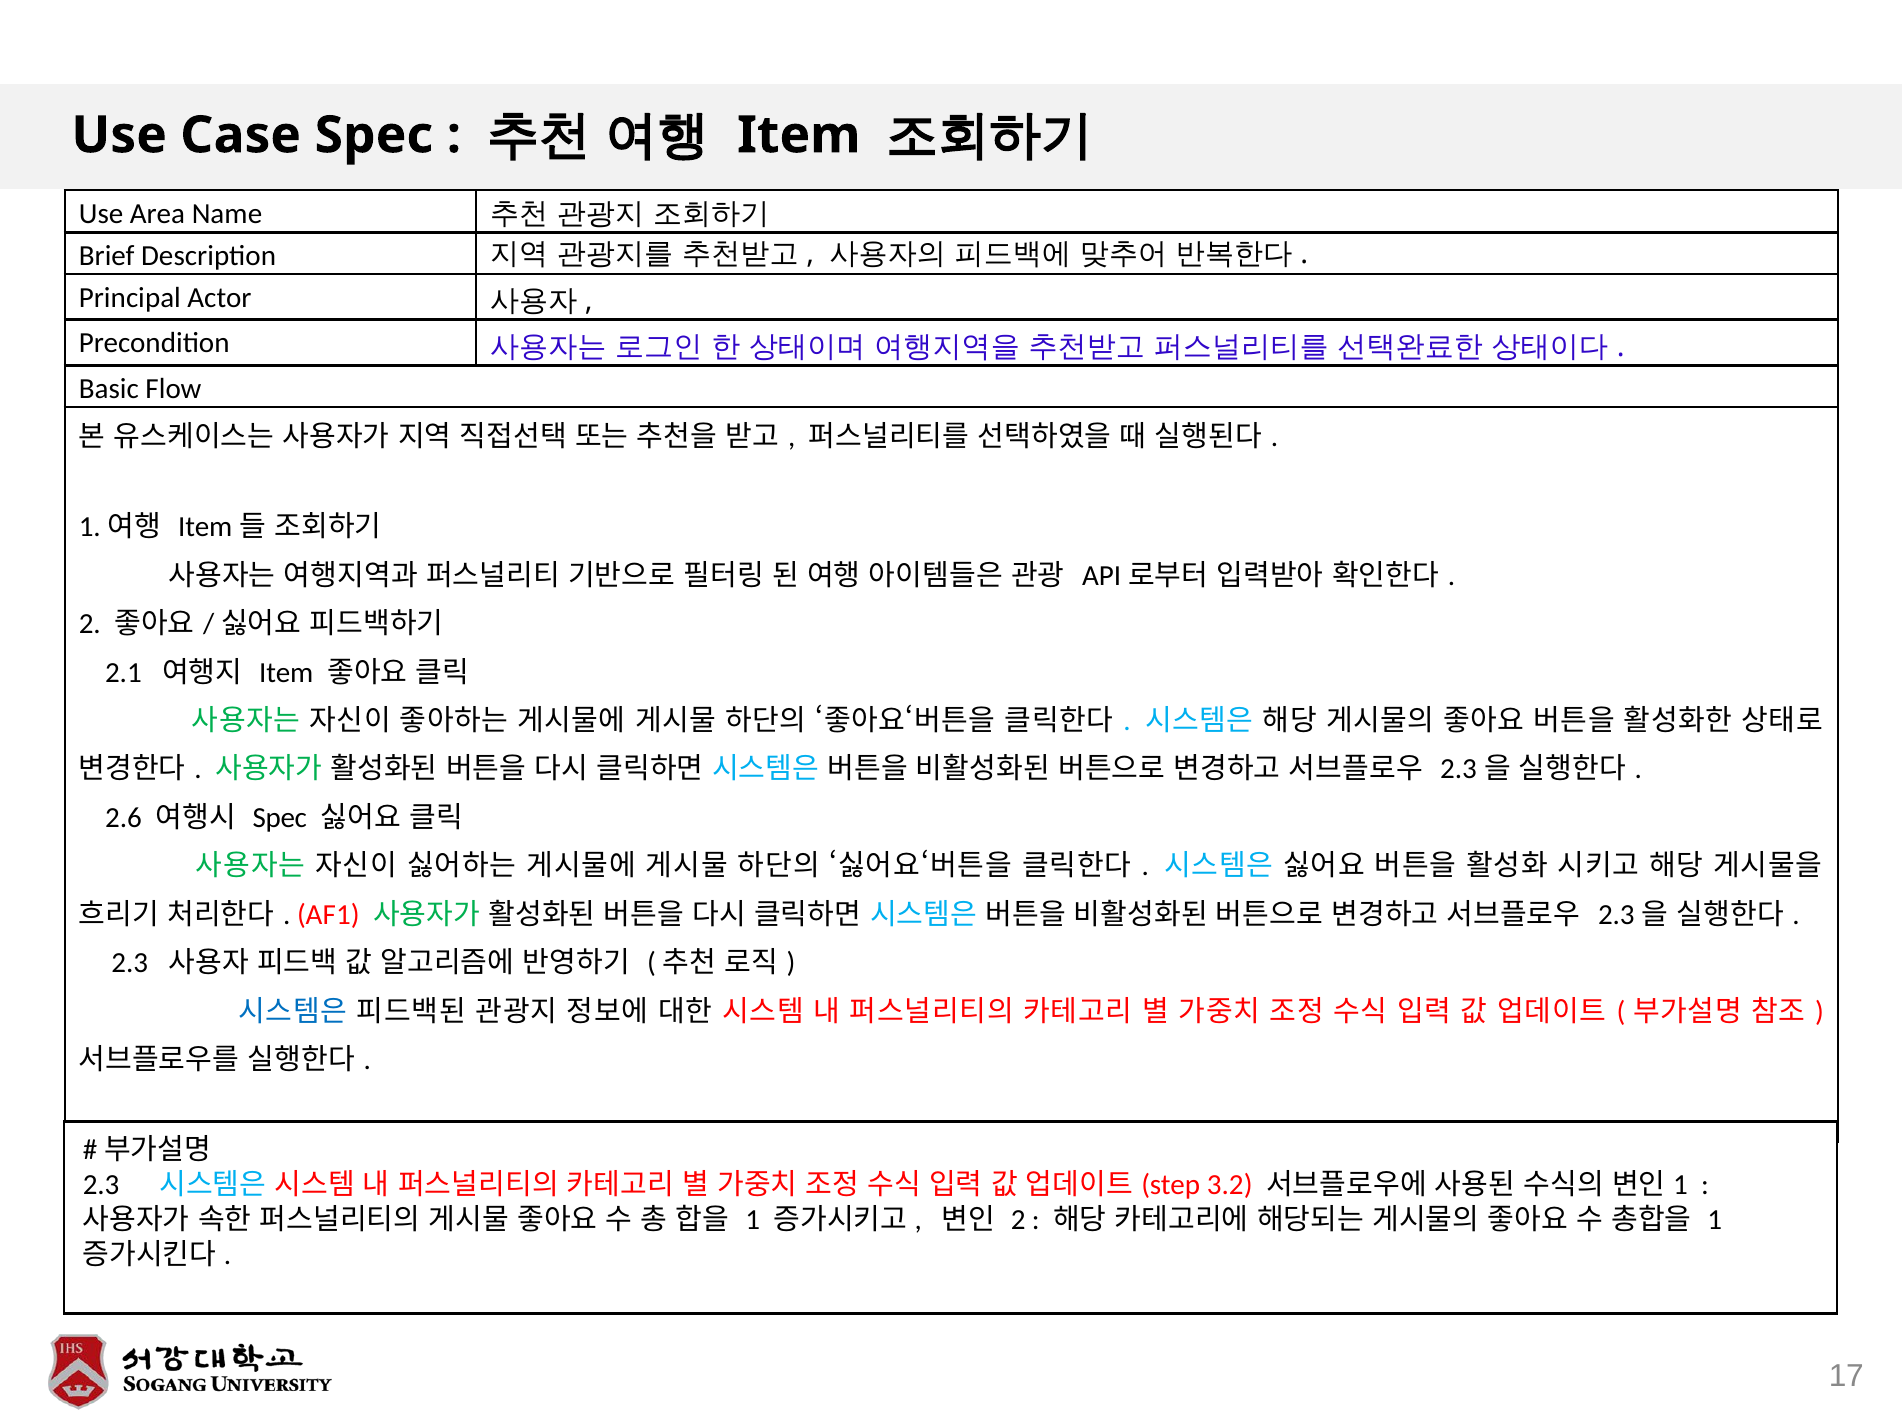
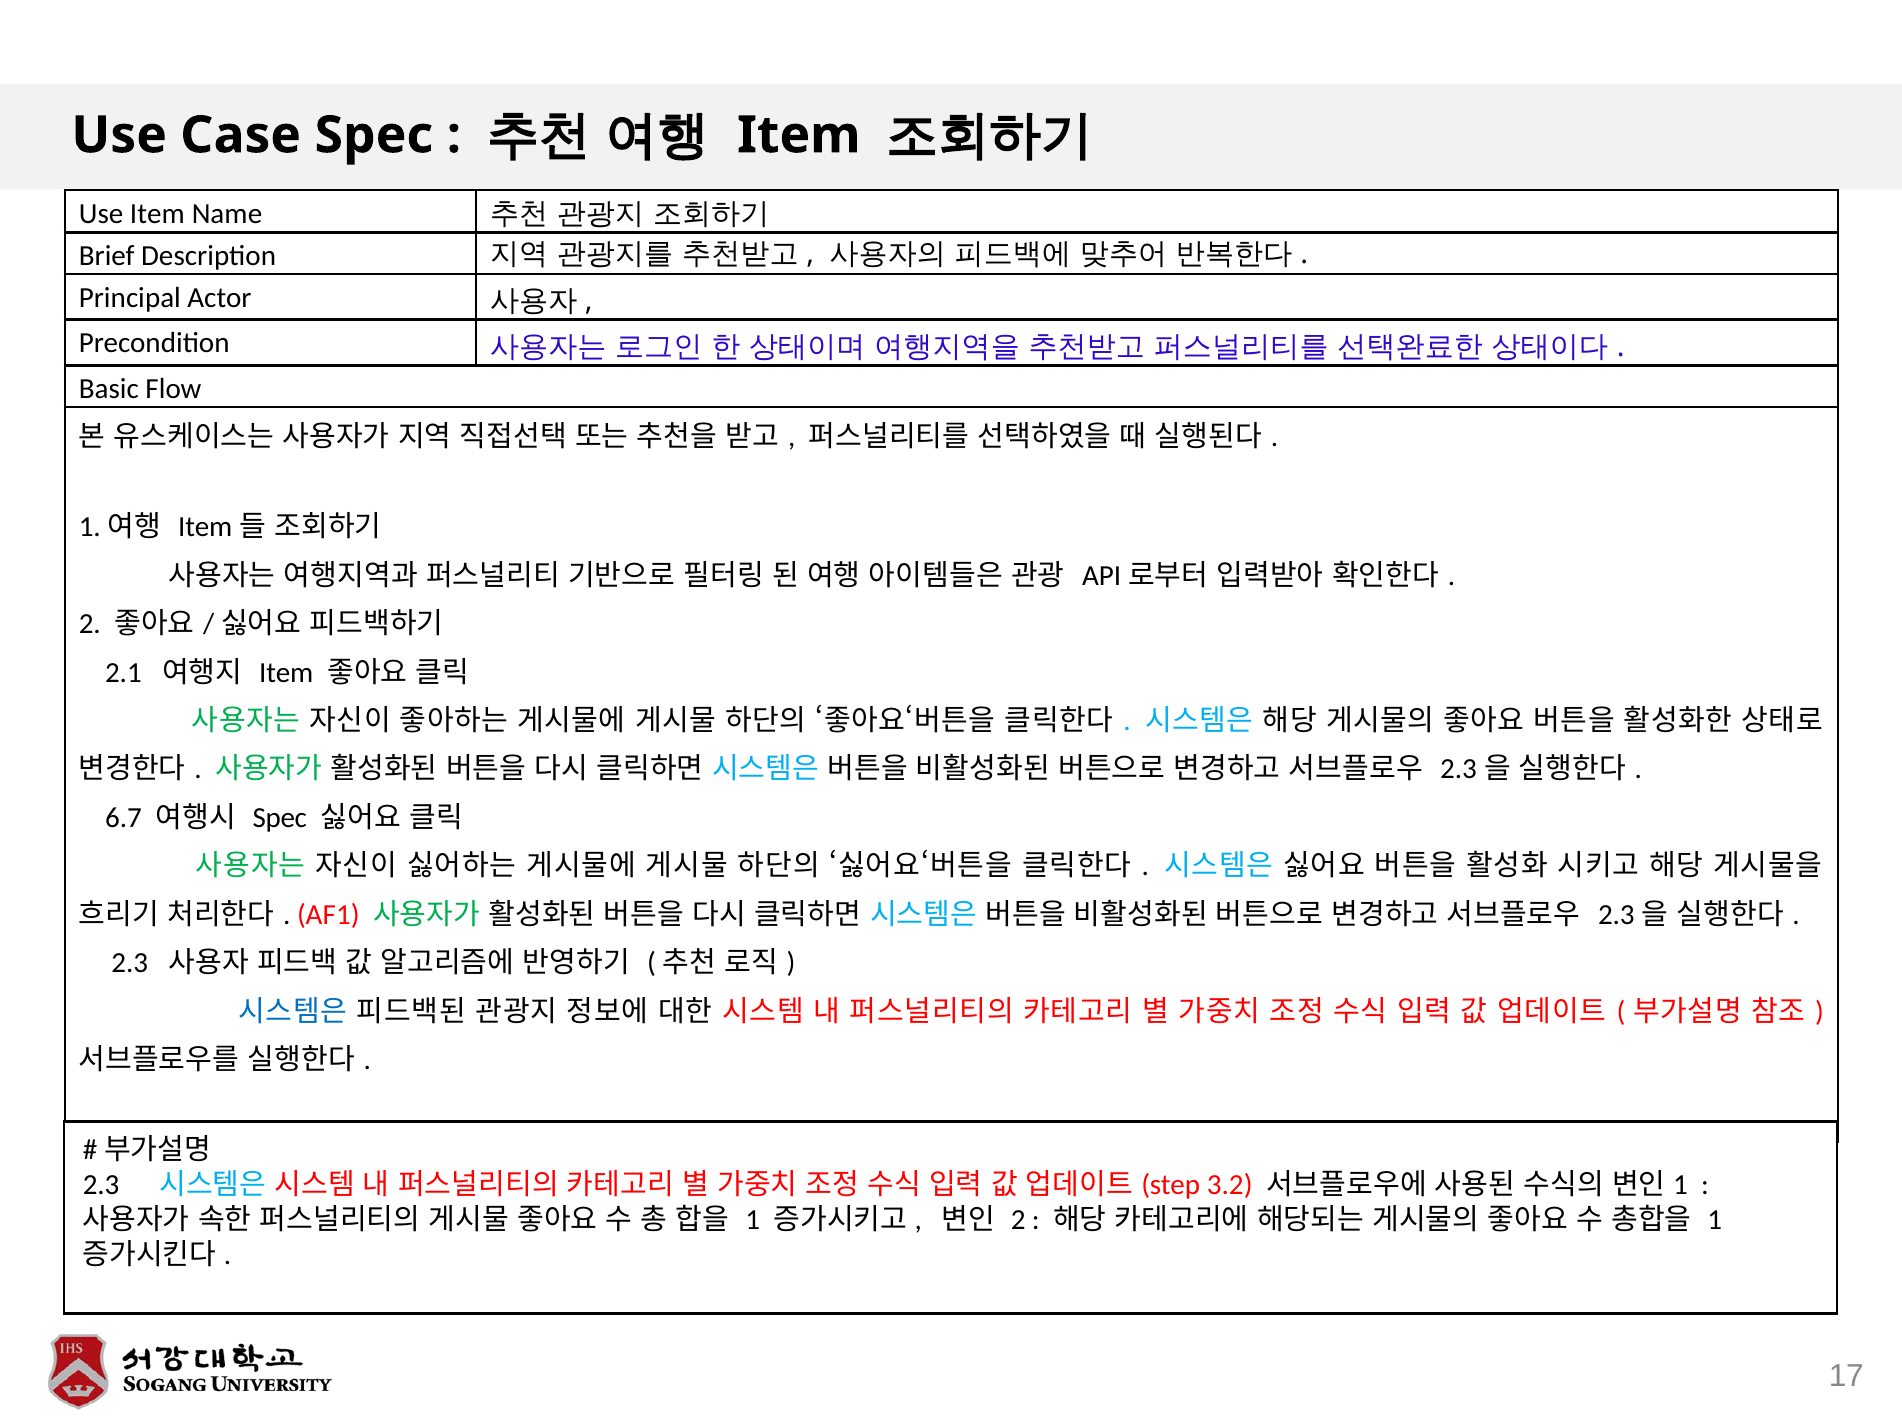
Use Area: Area -> Item
2.6: 2.6 -> 6.7
